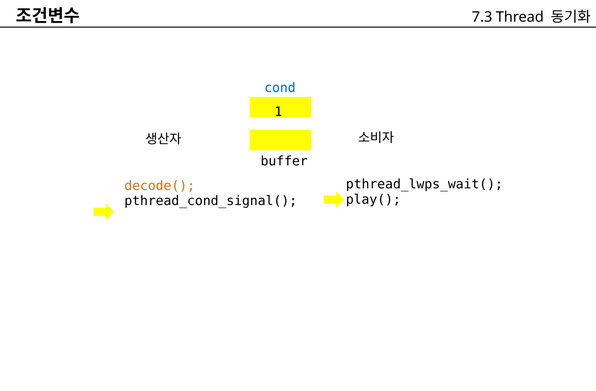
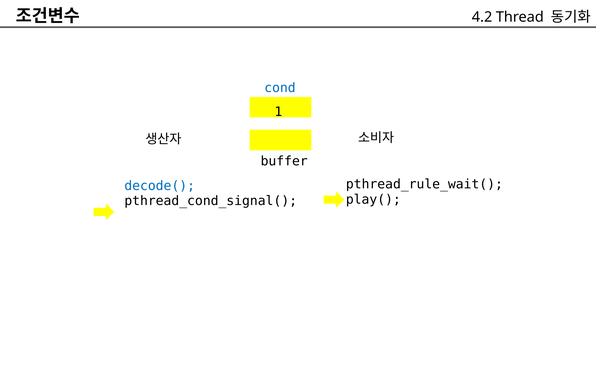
7.3: 7.3 -> 4.2
pthread_lwps_wait(: pthread_lwps_wait( -> pthread_rule_wait(
decode( colour: orange -> blue
